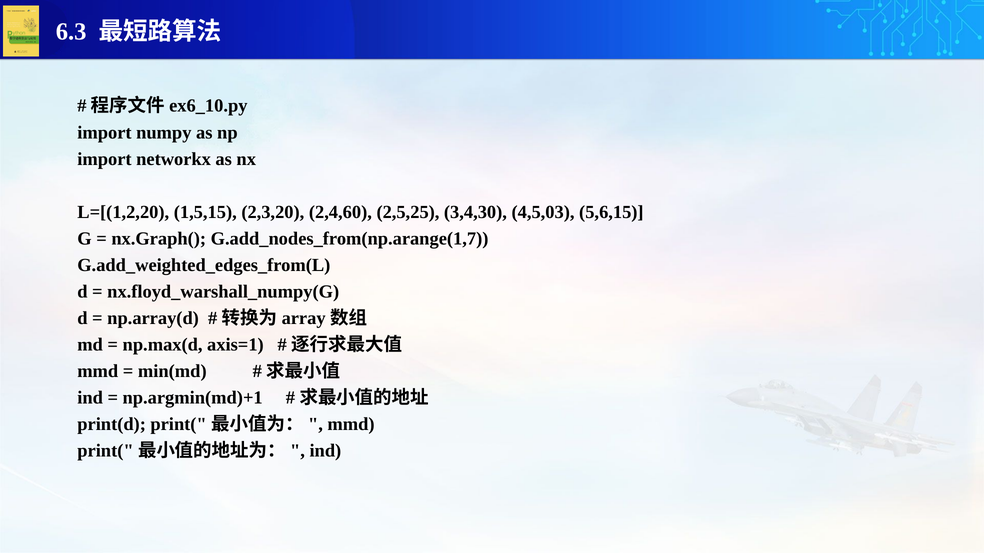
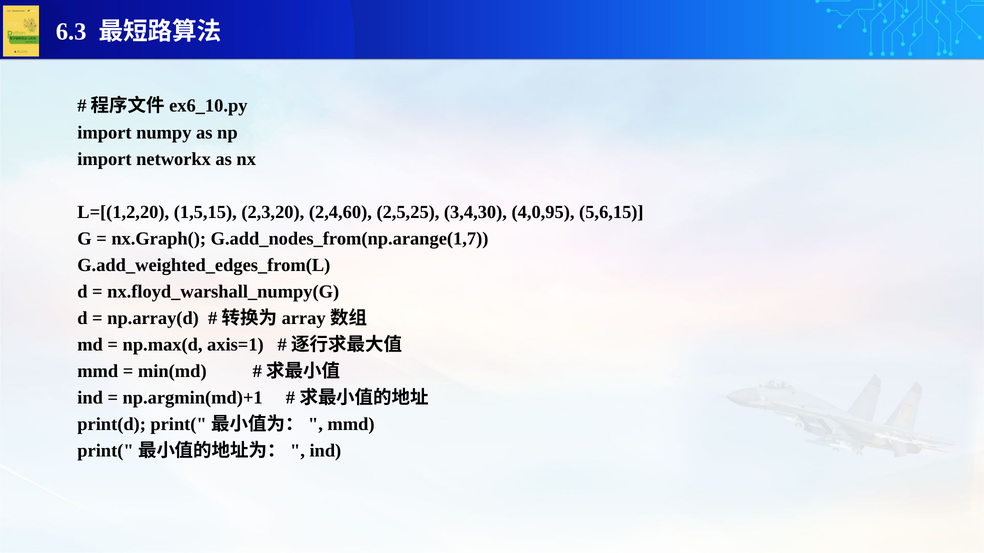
4,5,03: 4,5,03 -> 4,0,95
